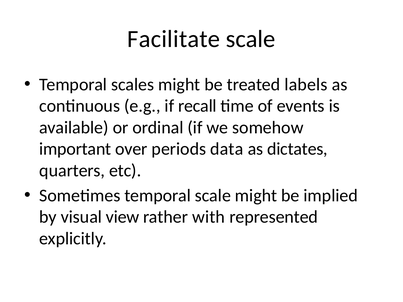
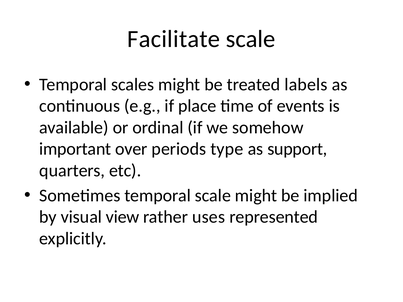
recall: recall -> place
data: data -> type
dictates: dictates -> support
with: with -> uses
